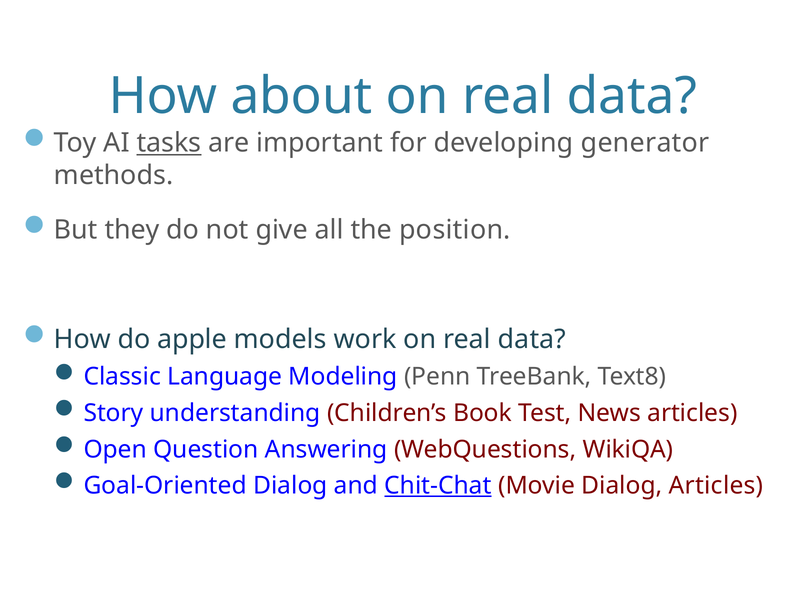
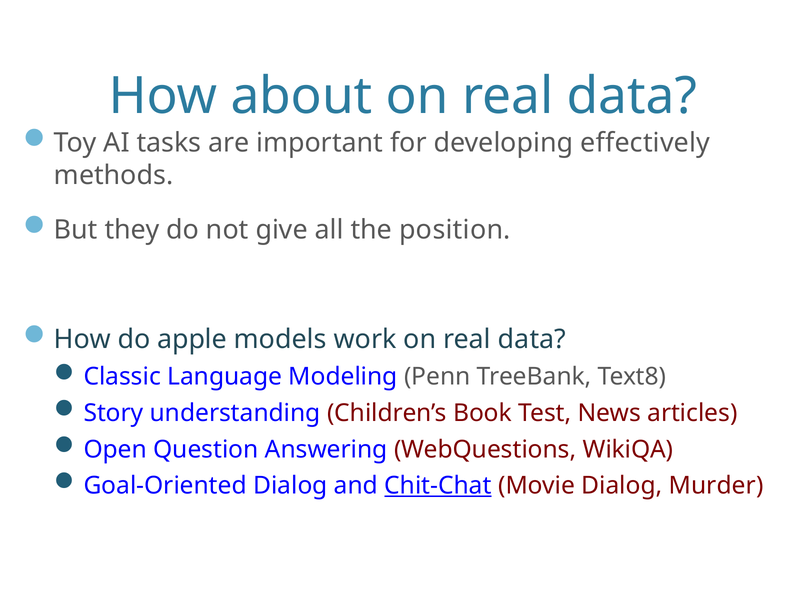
tasks underline: present -> none
generator: generator -> effectively
Dialog Articles: Articles -> Murder
